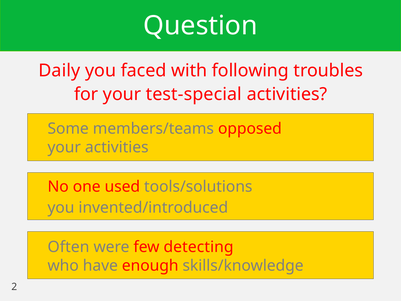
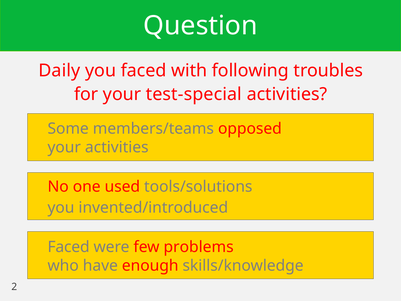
Often at (68, 247): Often -> Faced
detecting: detecting -> problems
